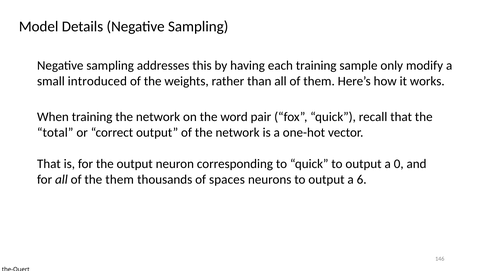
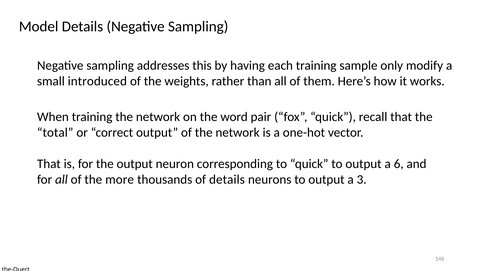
0: 0 -> 6
the them: them -> more
of spaces: spaces -> details
6: 6 -> 3
